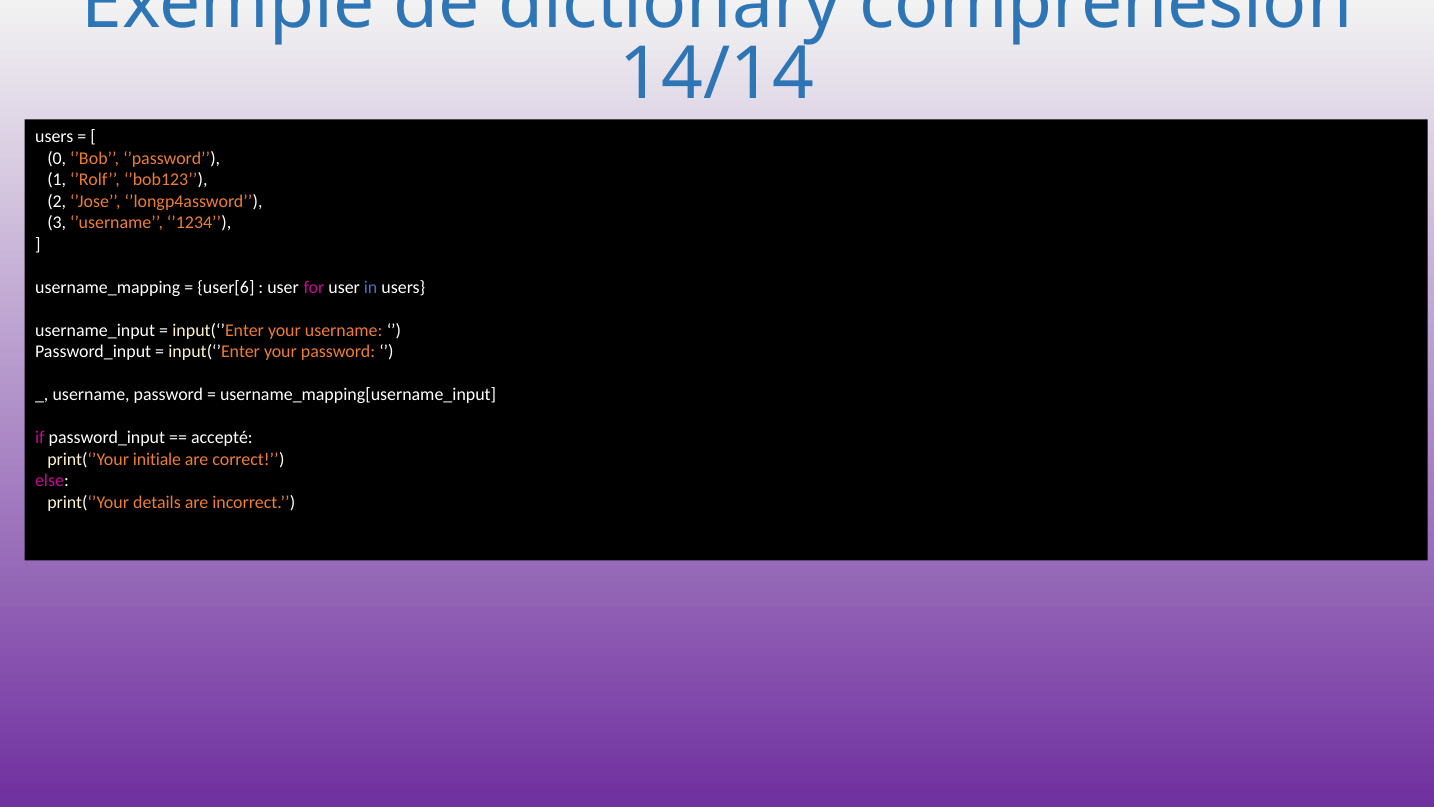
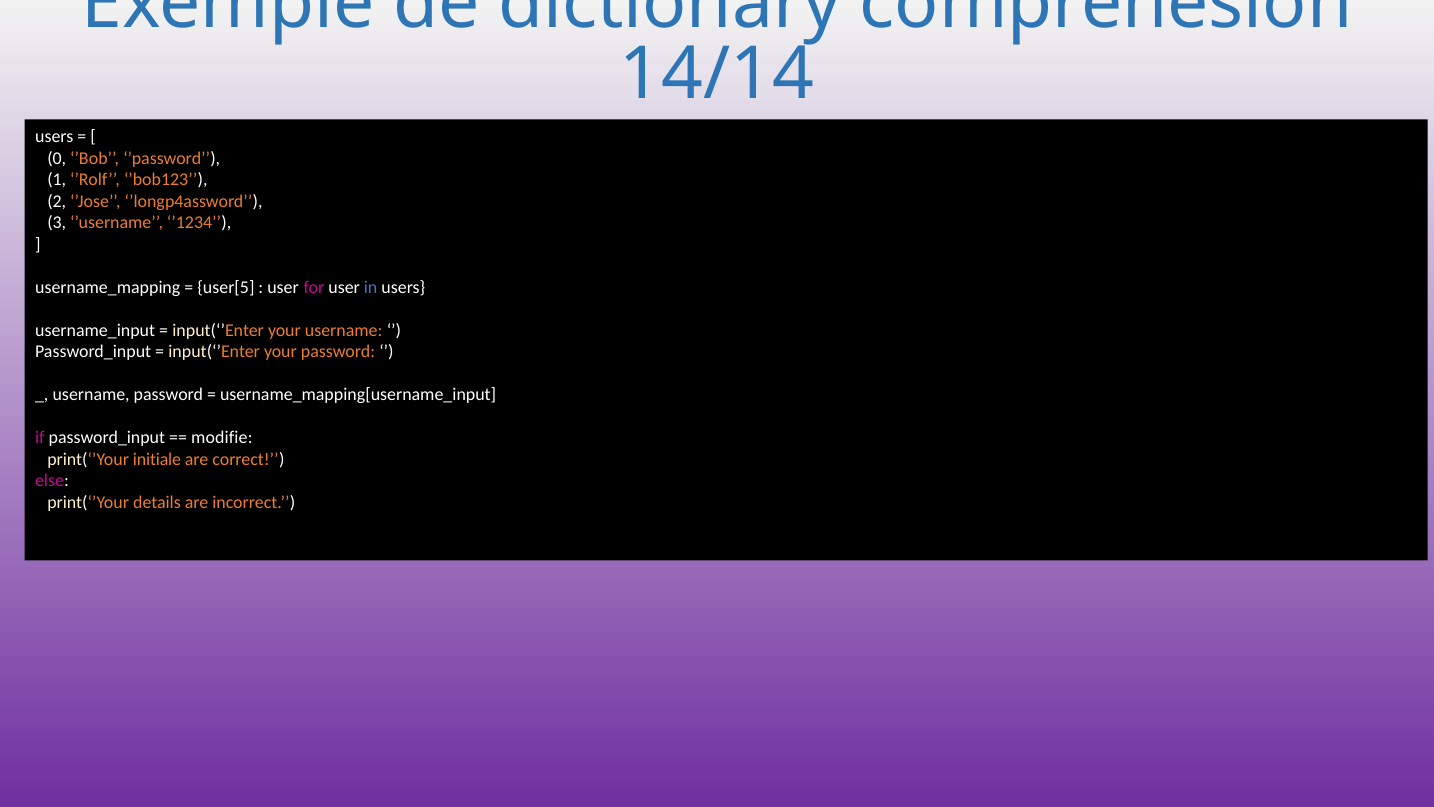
user[6: user[6 -> user[5
accepté: accepté -> modifie
